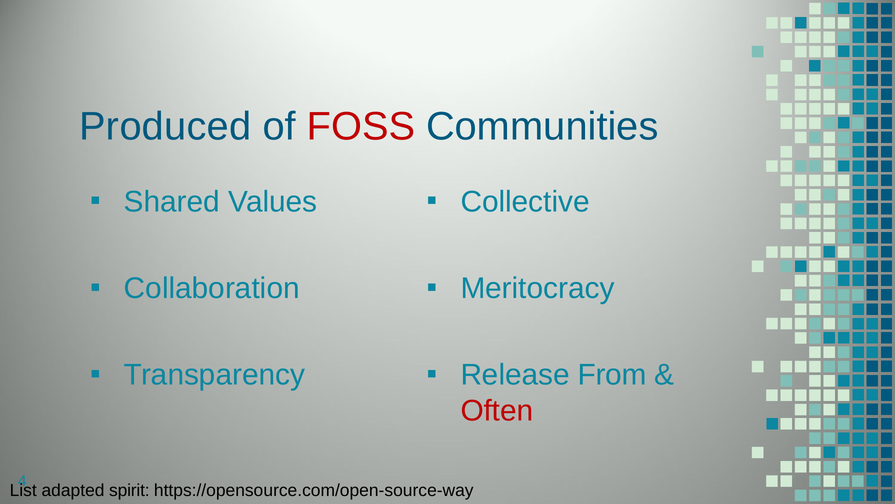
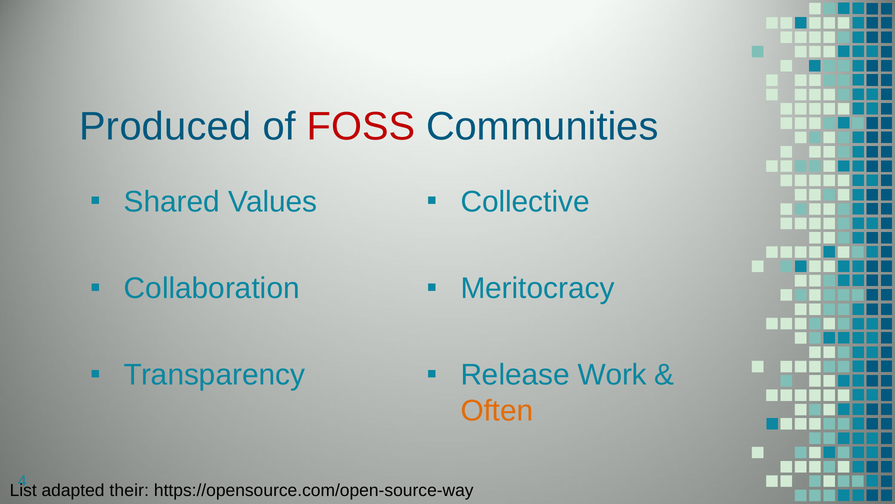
From: From -> Work
Often colour: red -> orange
spirit: spirit -> their
